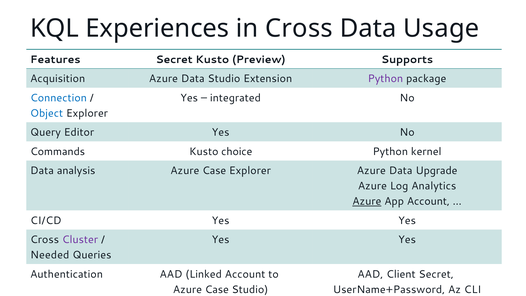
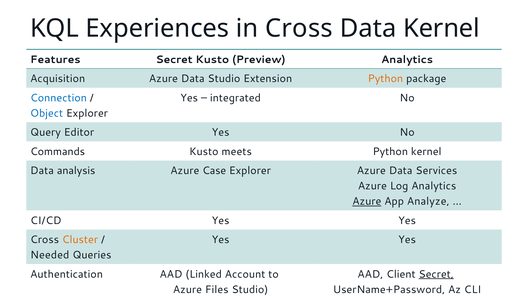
Data Usage: Usage -> Kernel
Preview Supports: Supports -> Analytics
Python at (385, 79) colour: purple -> orange
choice: choice -> meets
Upgrade: Upgrade -> Services
App Account: Account -> Analyze
Cluster colour: purple -> orange
Secret at (436, 274) underline: none -> present
Case at (217, 289): Case -> Files
